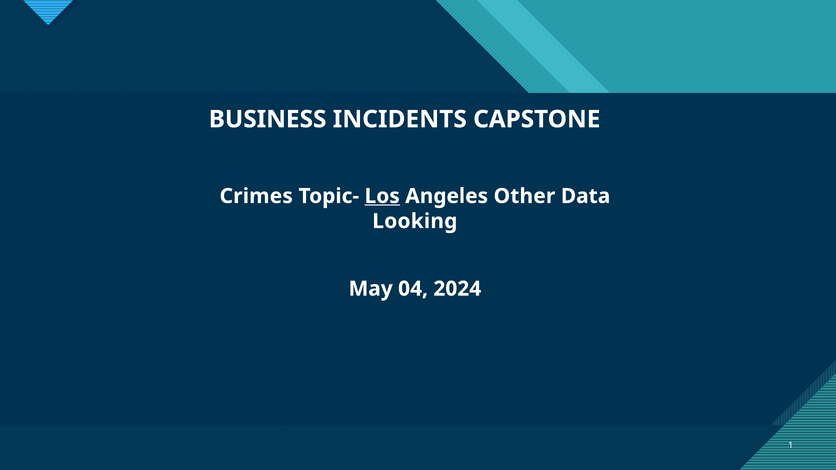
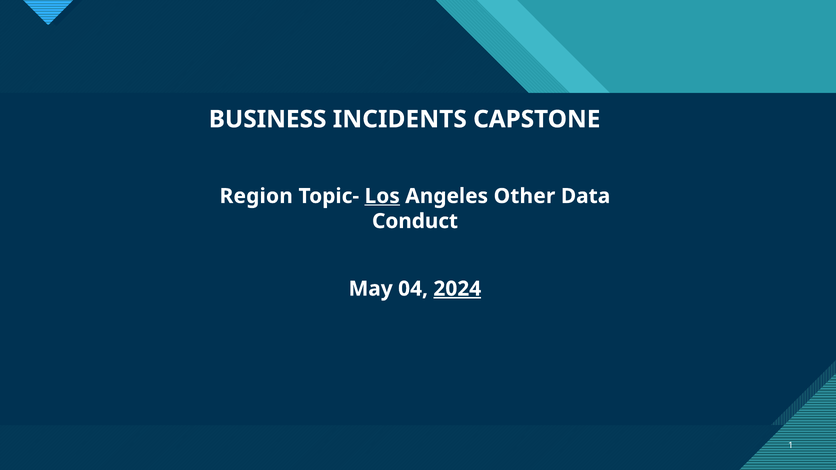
Crimes: Crimes -> Region
Looking: Looking -> Conduct
2024 underline: none -> present
